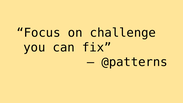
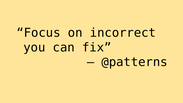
challenge: challenge -> incorrect
